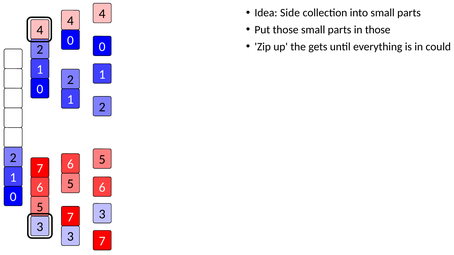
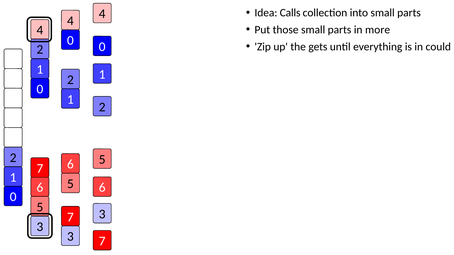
Side: Side -> Calls
in those: those -> more
